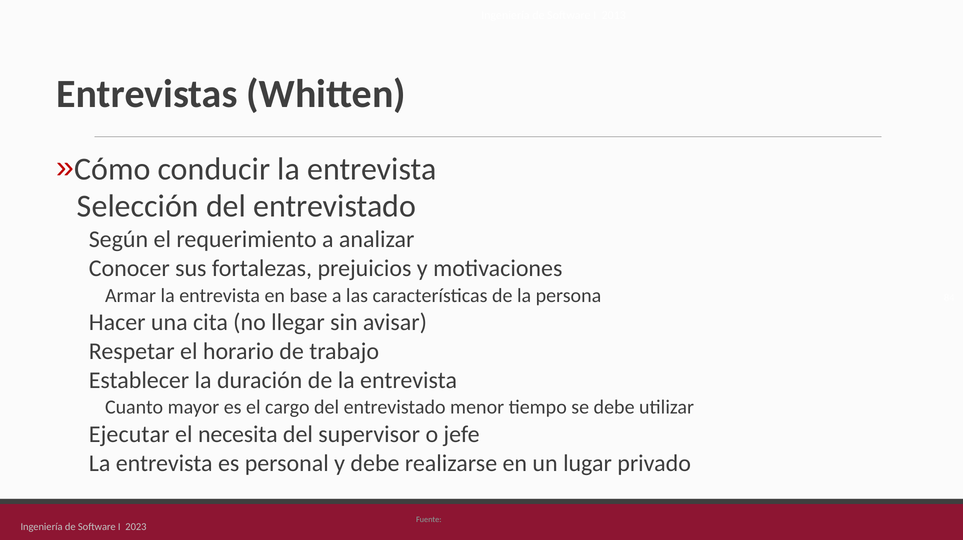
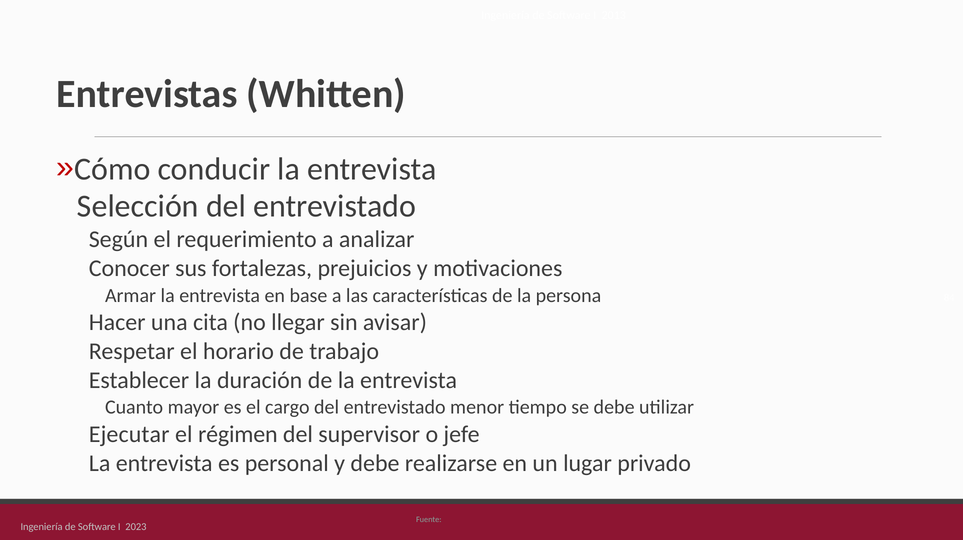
necesita: necesita -> régimen
